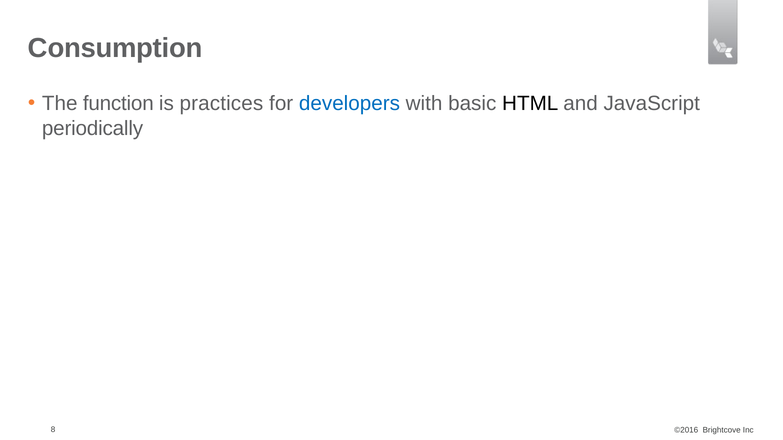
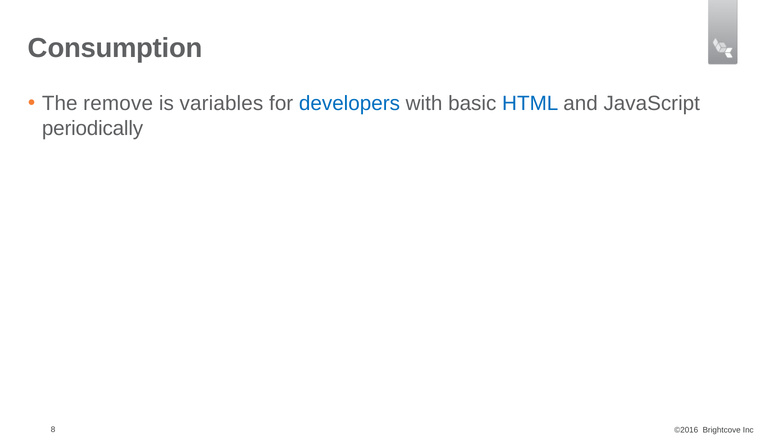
function: function -> remove
practices: practices -> variables
HTML colour: black -> blue
